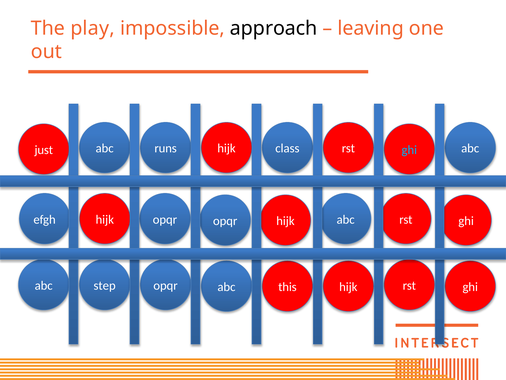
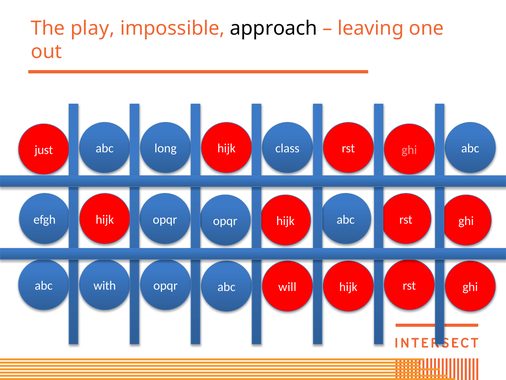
runs: runs -> long
ghi at (409, 150) colour: light blue -> pink
step: step -> with
this: this -> will
